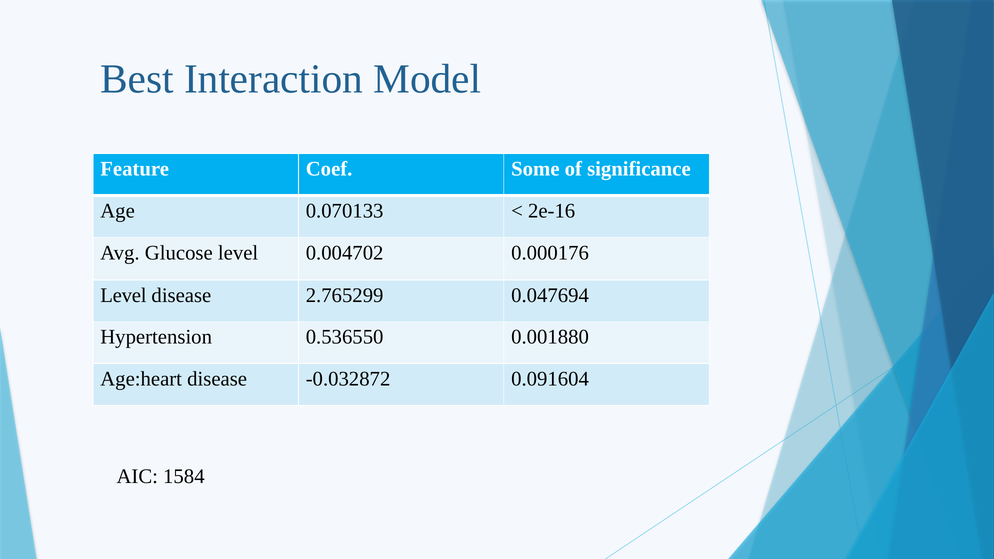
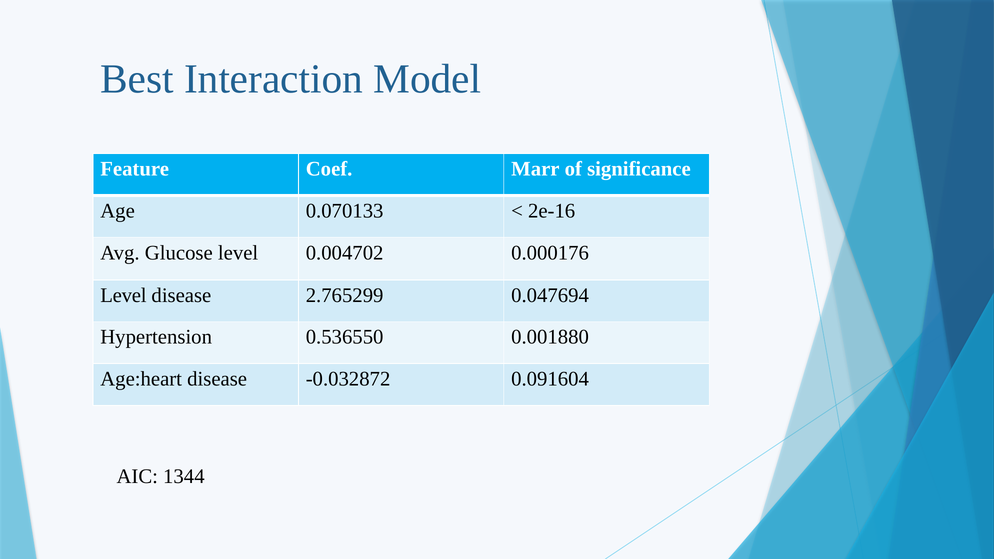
Some: Some -> Marr
1584: 1584 -> 1344
